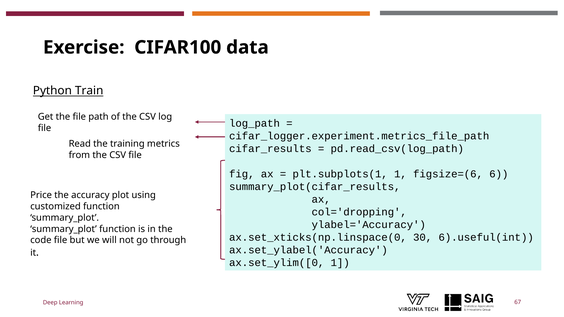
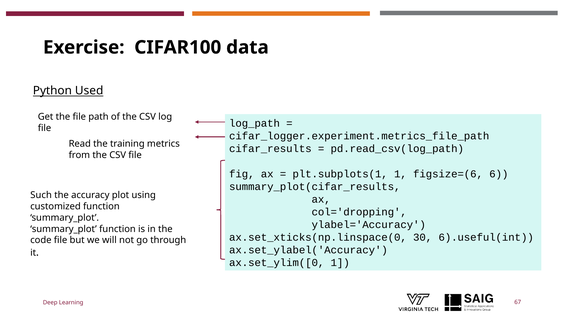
Train: Train -> Used
Price: Price -> Such
